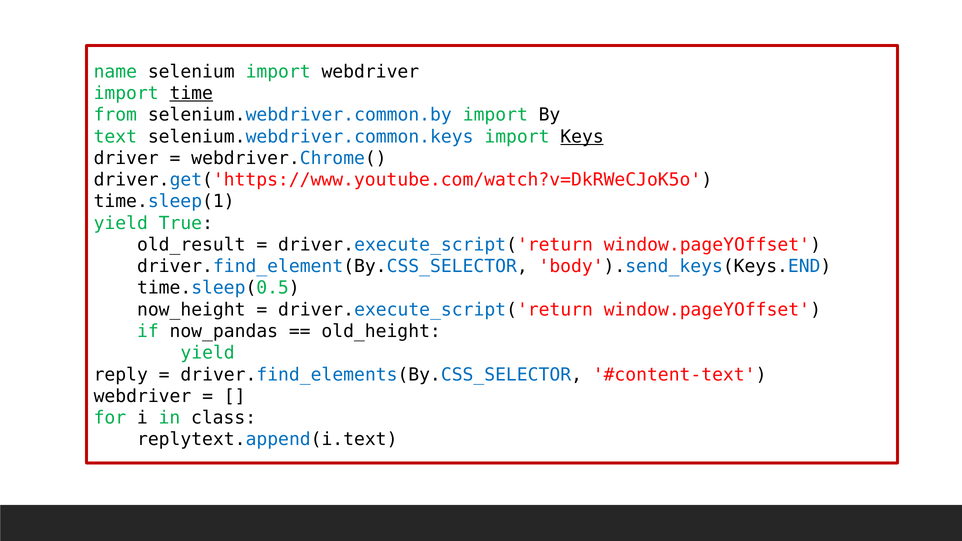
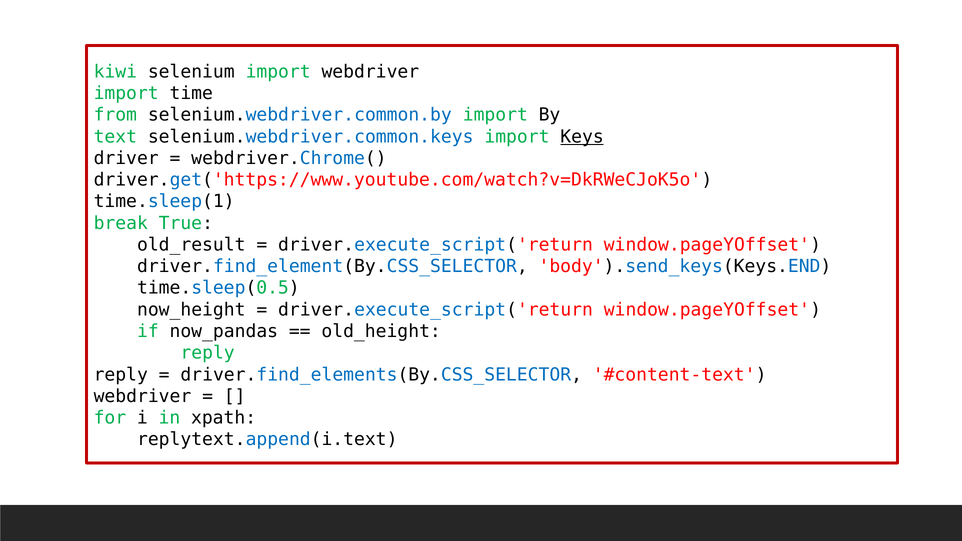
name: name -> kiwi
time underline: present -> none
yield at (121, 223): yield -> break
yield at (208, 353): yield -> reply
class: class -> xpath
